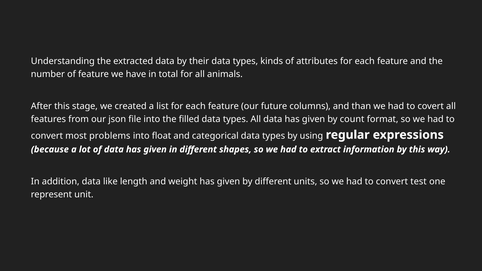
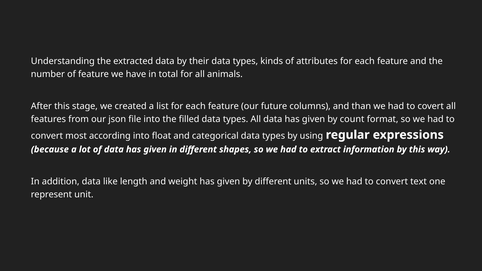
problems: problems -> according
test: test -> text
